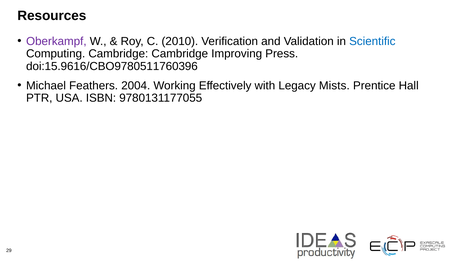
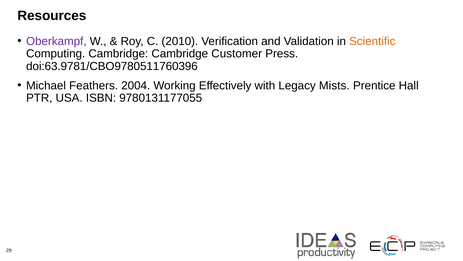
Scientific colour: blue -> orange
Improving: Improving -> Customer
doi:15.9616/CBO9780511760396: doi:15.9616/CBO9780511760396 -> doi:63.9781/CBO9780511760396
